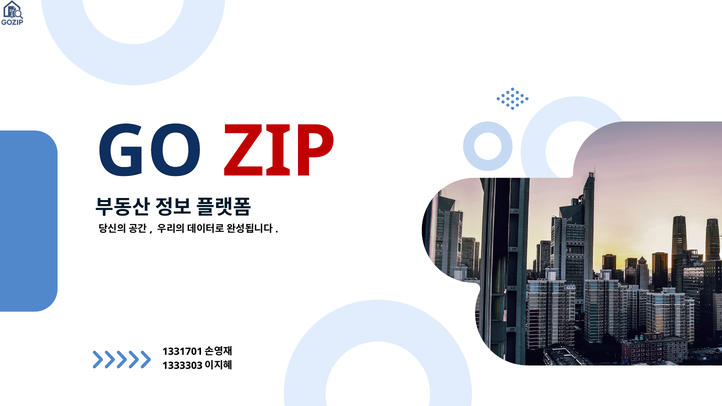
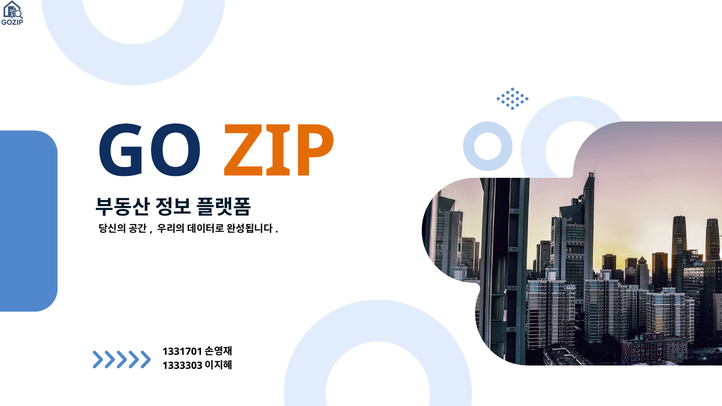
ZIP colour: red -> orange
